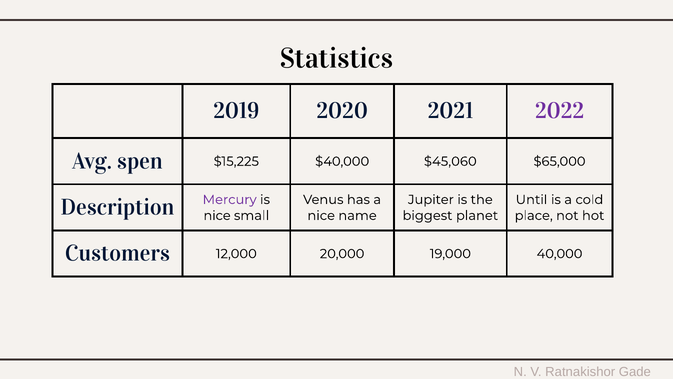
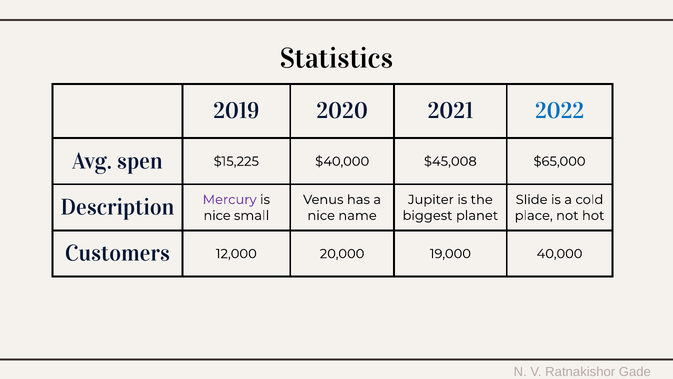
2022 colour: purple -> blue
$45,060: $45,060 -> $45,008
Until: Until -> Slide
